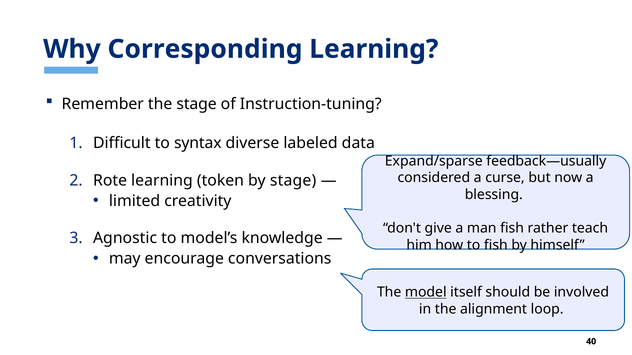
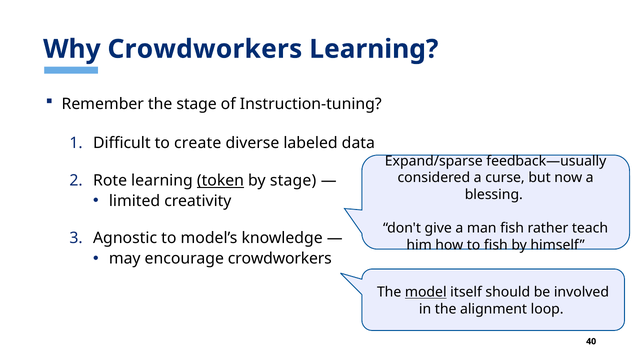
Why Corresponding: Corresponding -> Crowdworkers
syntax: syntax -> create
token underline: none -> present
encourage conversations: conversations -> crowdworkers
